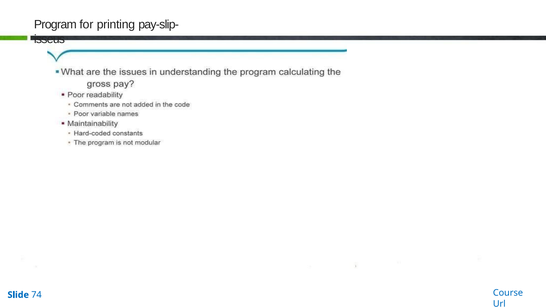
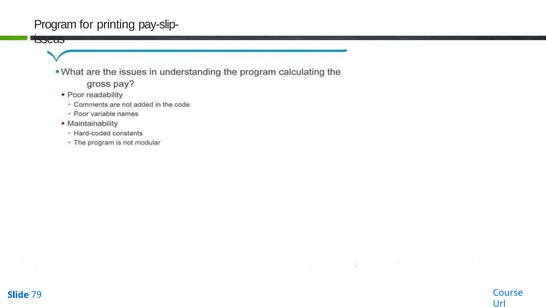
74: 74 -> 79
